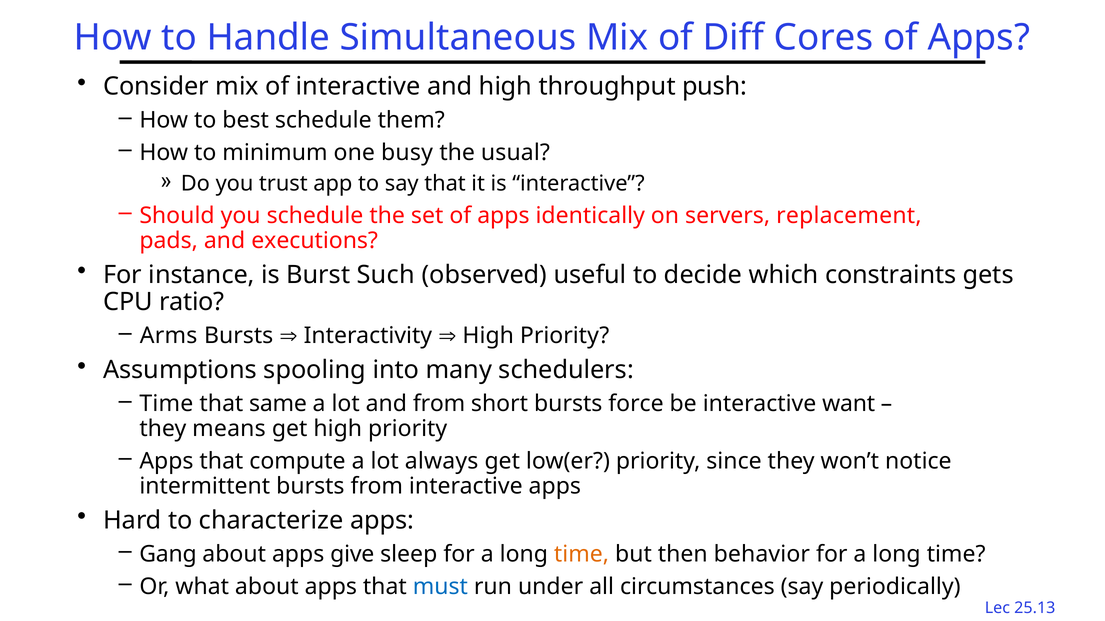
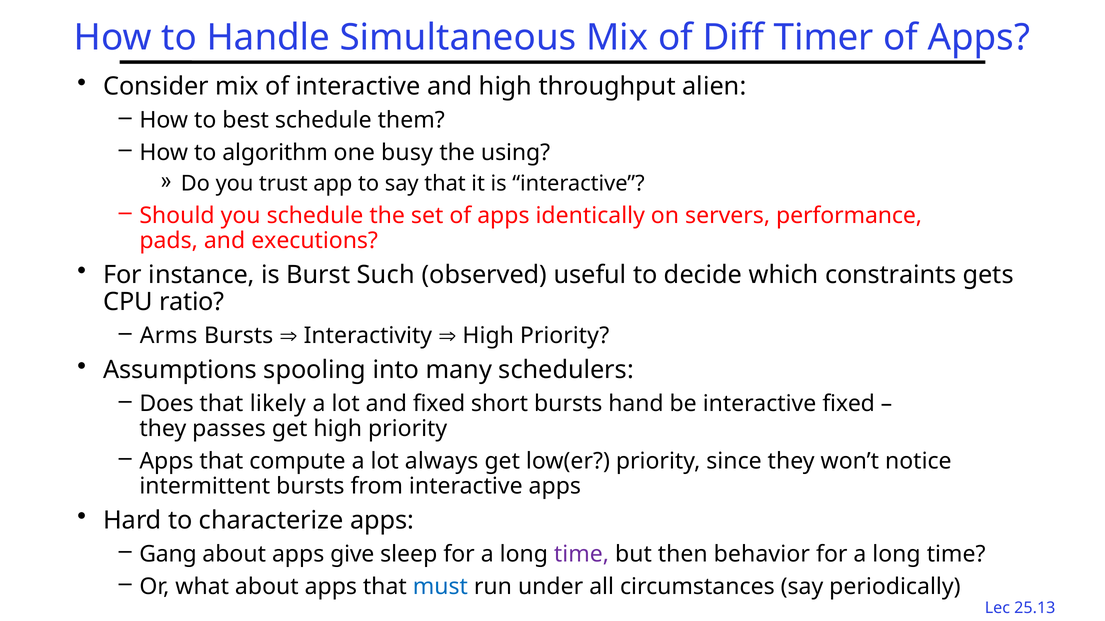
Cores: Cores -> Timer
push: push -> alien
minimum: minimum -> algorithm
usual: usual -> using
replacement: replacement -> performance
Time at (166, 404): Time -> Does
same: same -> likely
and from: from -> fixed
force: force -> hand
interactive want: want -> fixed
means: means -> passes
time at (582, 554) colour: orange -> purple
